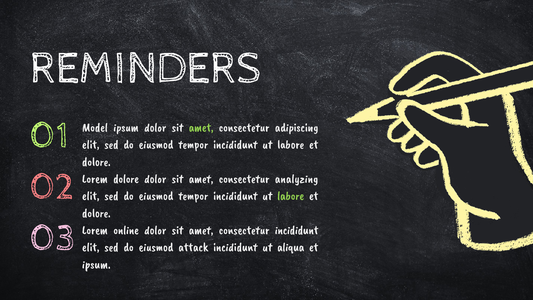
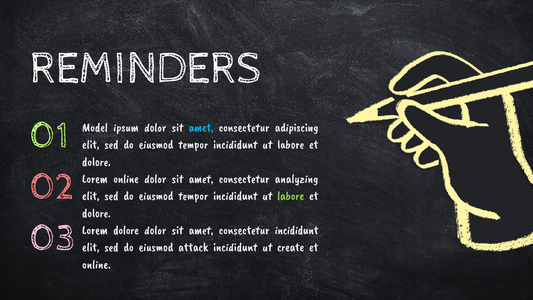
amet at (201, 127) colour: light green -> light blue
Lorem dolore: dolore -> online
Lorem online: online -> dolore
aliqua: aliqua -> create
ipsum at (96, 264): ipsum -> online
